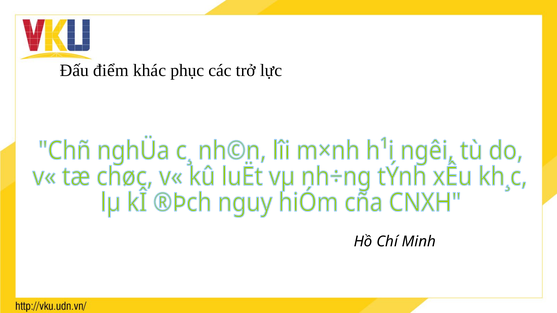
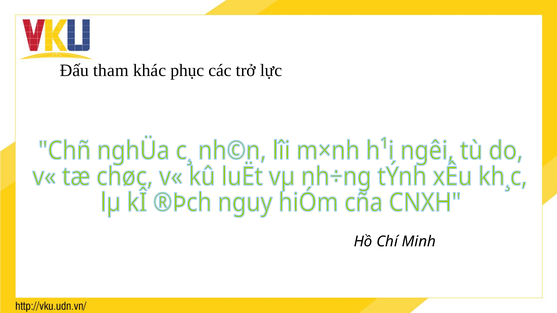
điểm: điểm -> tham
